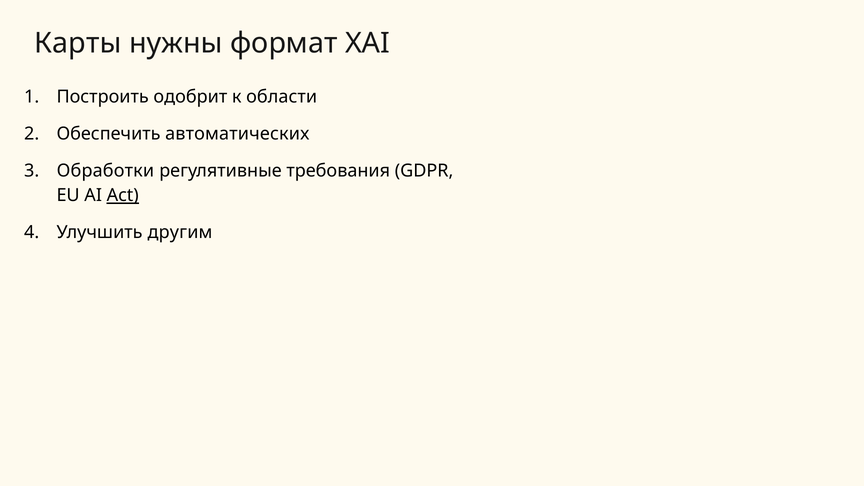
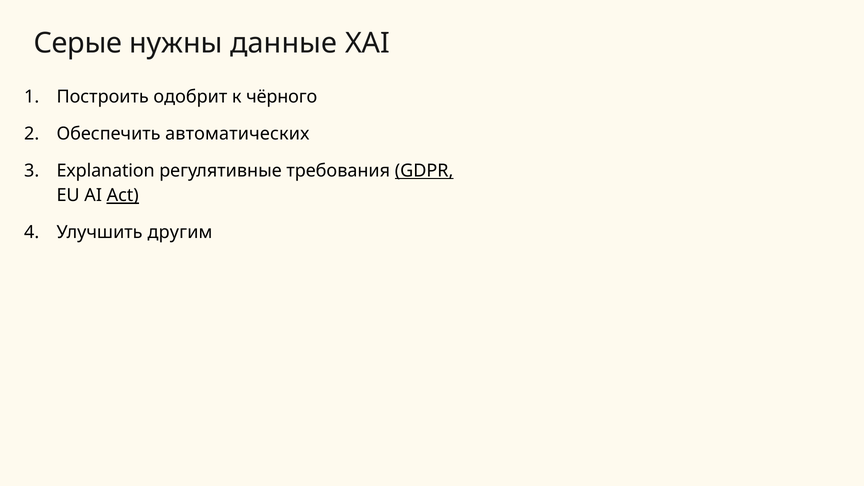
Карты: Карты -> Серые
формат: формат -> данные
области: области -> чёрного
Обработки: Обработки -> Explanation
GDPR underline: none -> present
